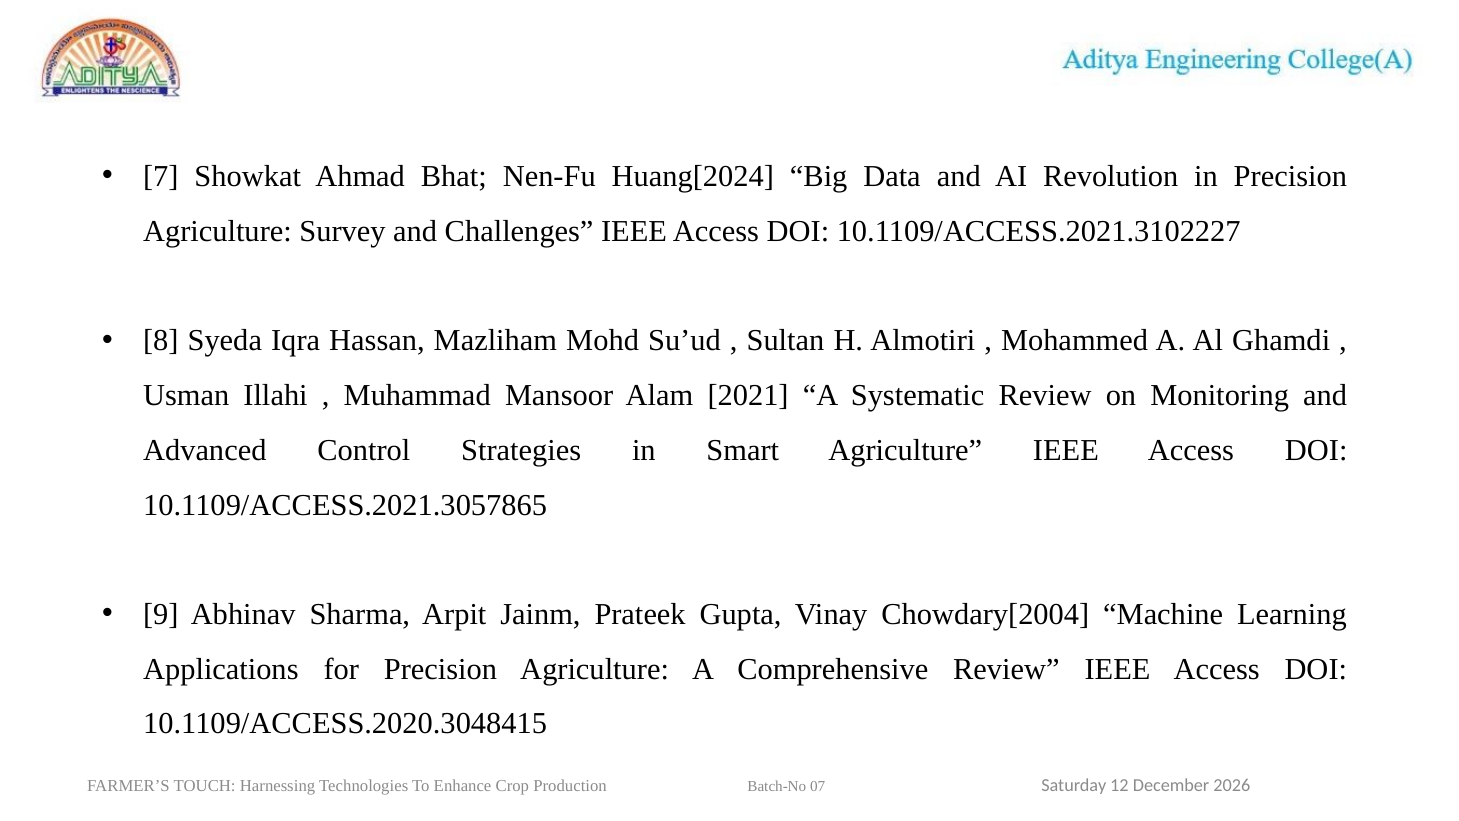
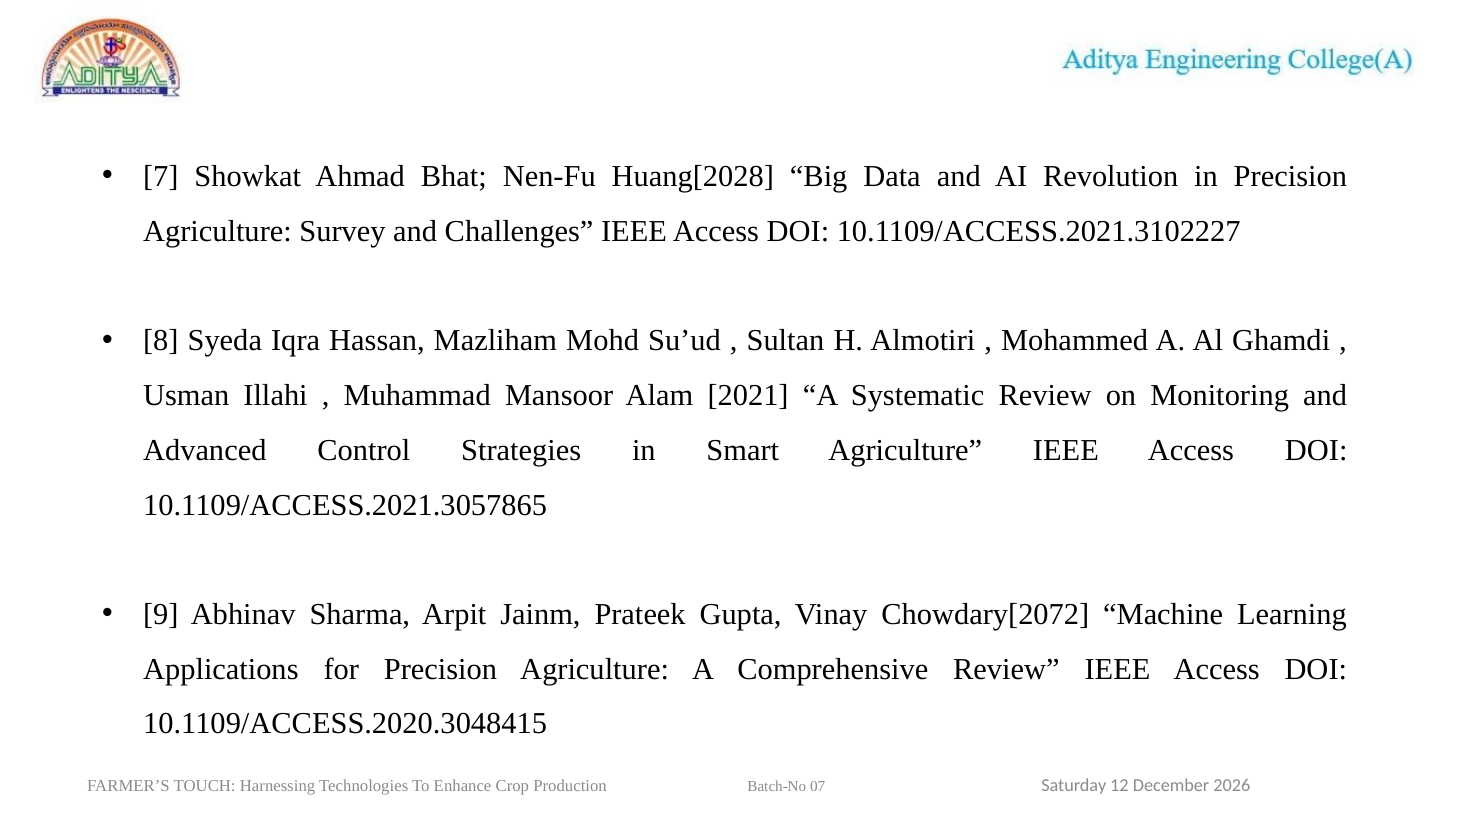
Huang[2024: Huang[2024 -> Huang[2028
Chowdary[2004: Chowdary[2004 -> Chowdary[2072
